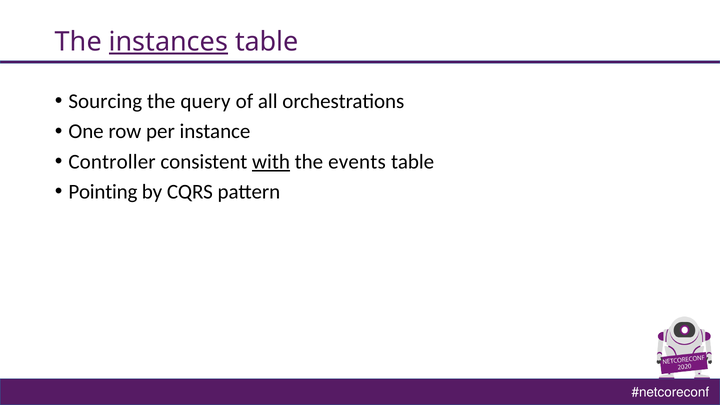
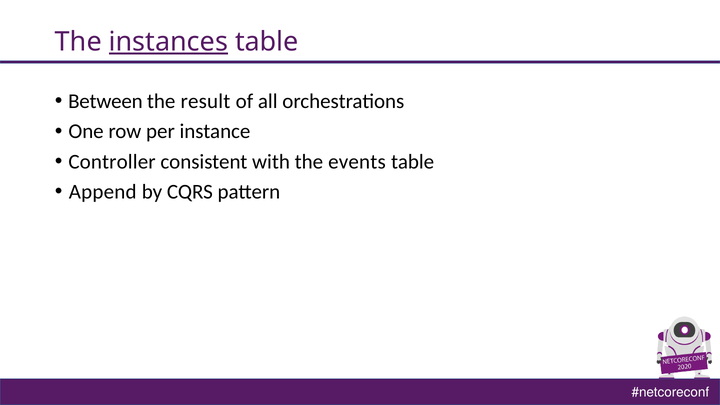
Sourcing: Sourcing -> Between
query: query -> result
with underline: present -> none
Pointing: Pointing -> Append
